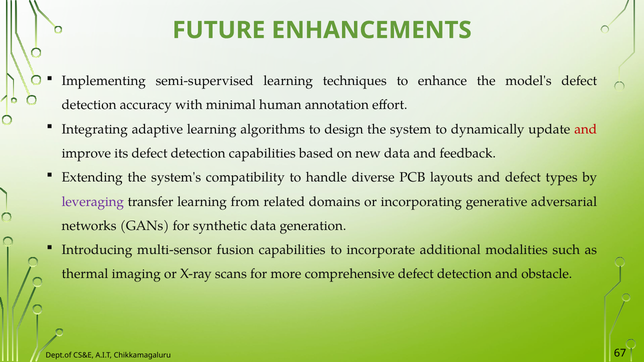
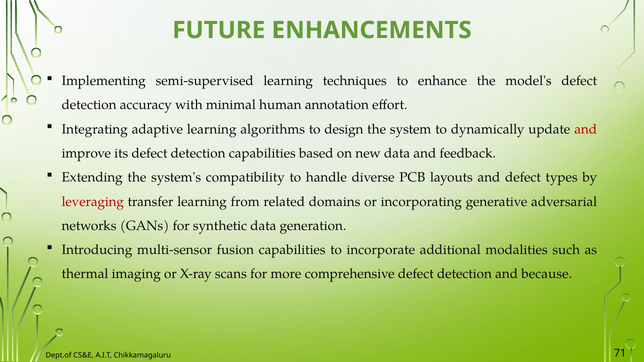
leveraging colour: purple -> red
obstacle: obstacle -> because
67: 67 -> 71
